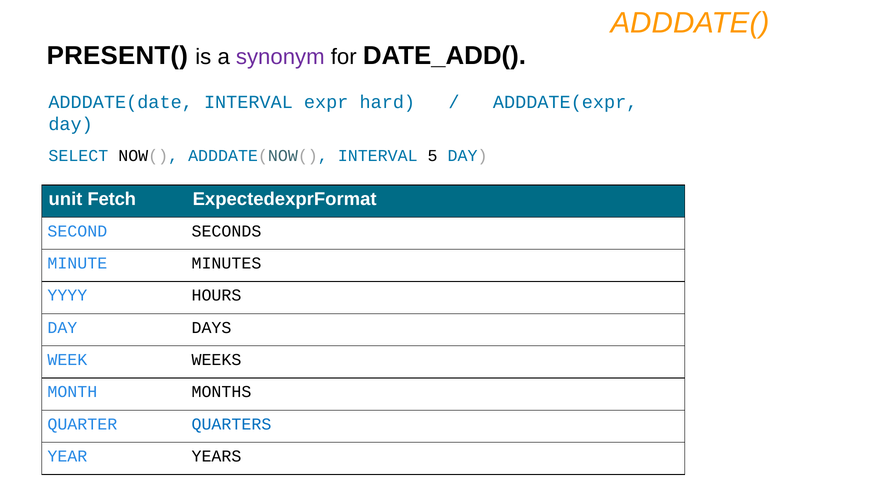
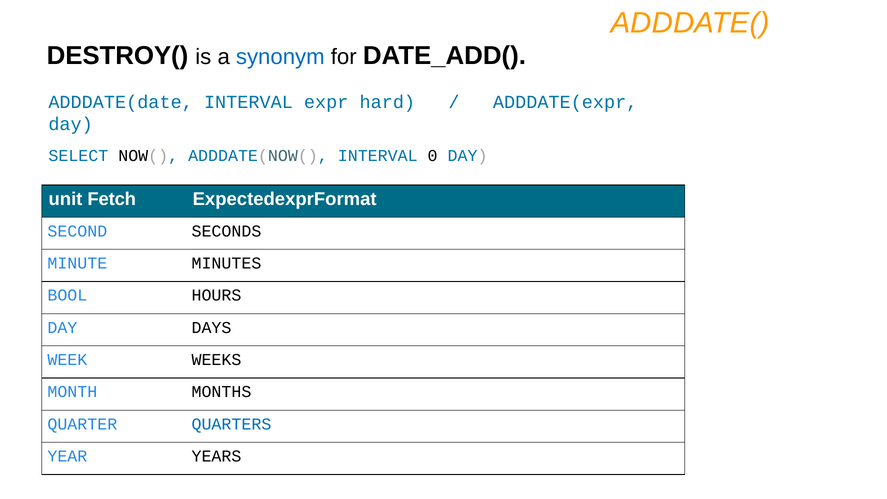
PRESENT(: PRESENT( -> DESTROY(
synonym colour: purple -> blue
5: 5 -> 0
YYYY: YYYY -> BOOL
